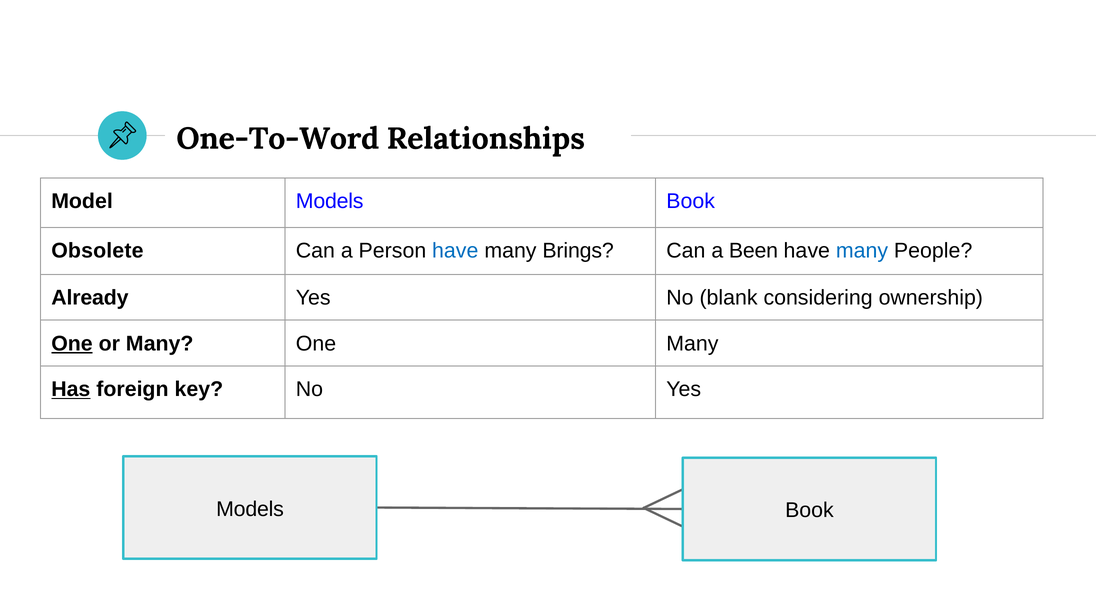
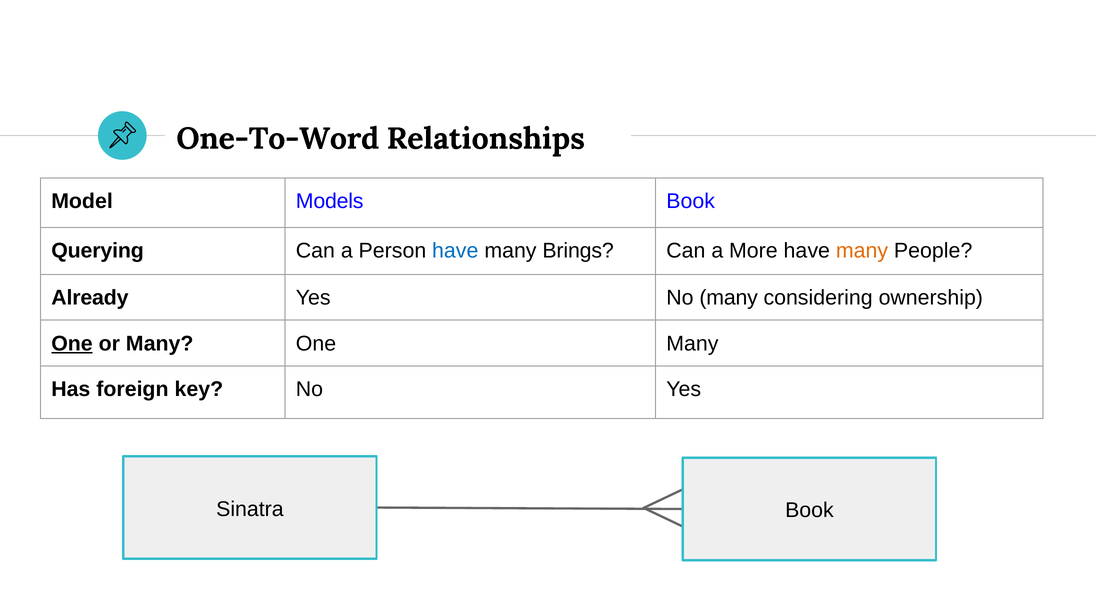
Obsolete: Obsolete -> Querying
Been: Been -> More
many at (862, 251) colour: blue -> orange
No blank: blank -> many
Has underline: present -> none
Models at (250, 509): Models -> Sinatra
